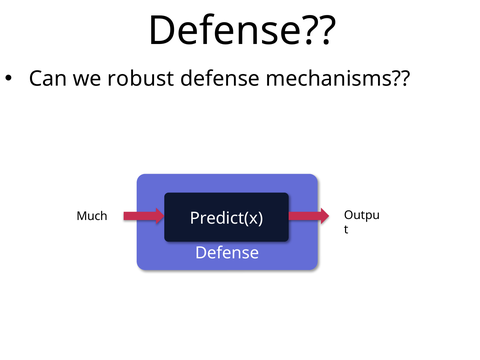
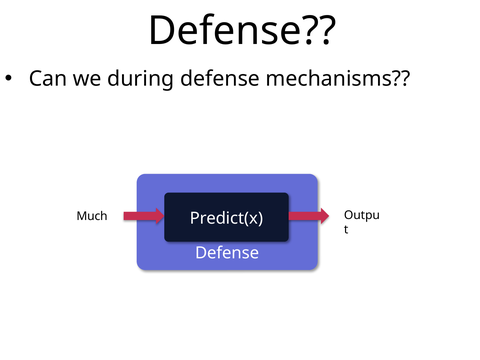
robust: robust -> during
